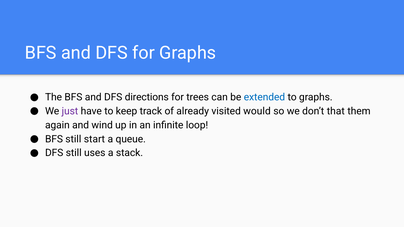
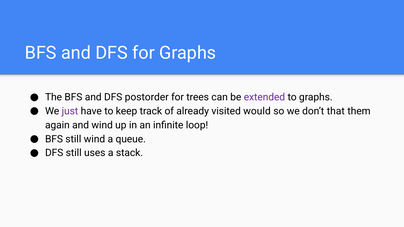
directions: directions -> postorder
extended colour: blue -> purple
still start: start -> wind
